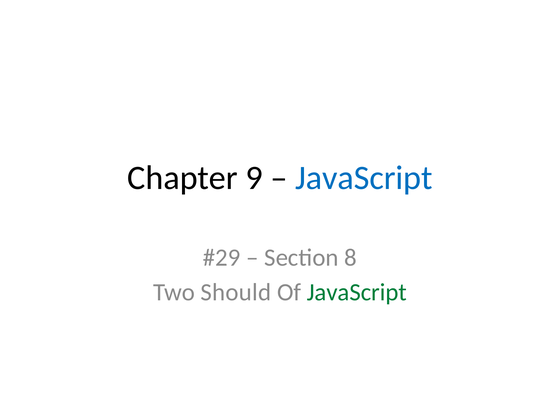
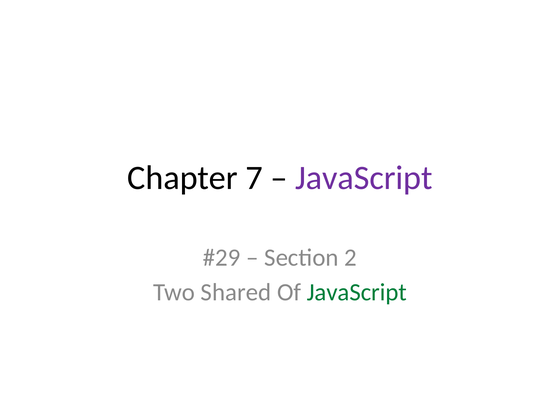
9: 9 -> 7
JavaScript at (364, 178) colour: blue -> purple
8: 8 -> 2
Should: Should -> Shared
